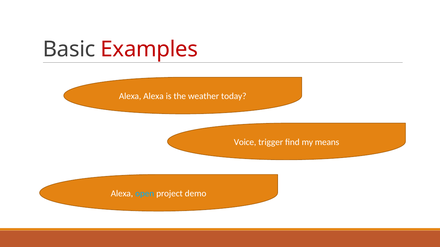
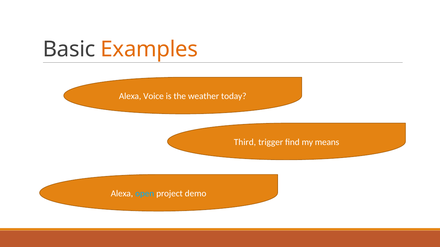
Examples colour: red -> orange
Alexa Alexa: Alexa -> Voice
Voice: Voice -> Third
